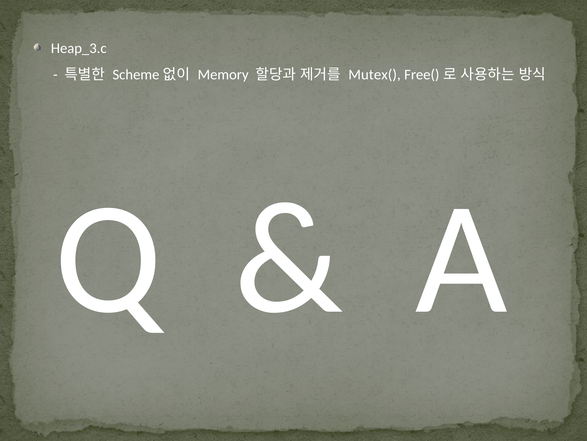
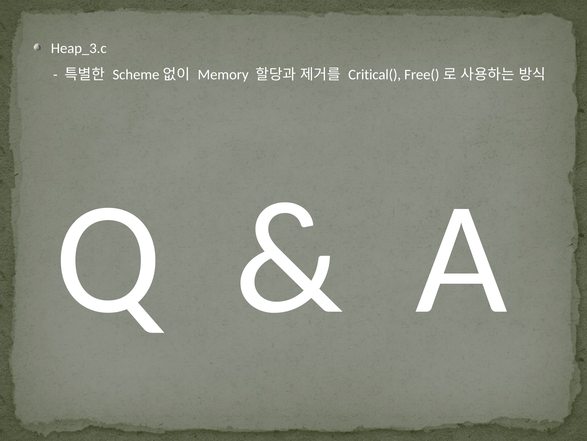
Mutex(: Mutex( -> Critical(
